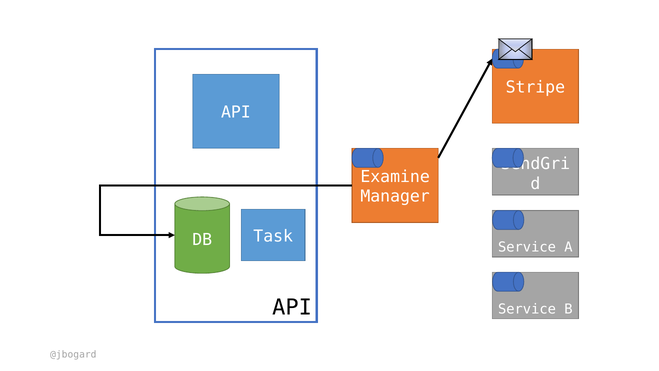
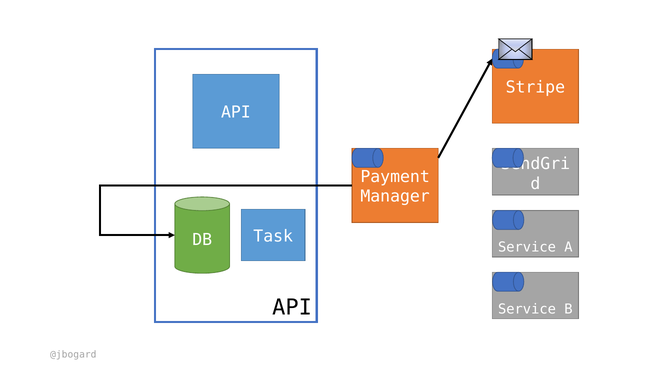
Examine: Examine -> Payment
